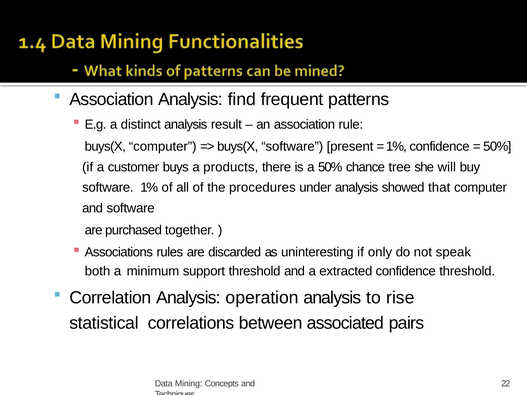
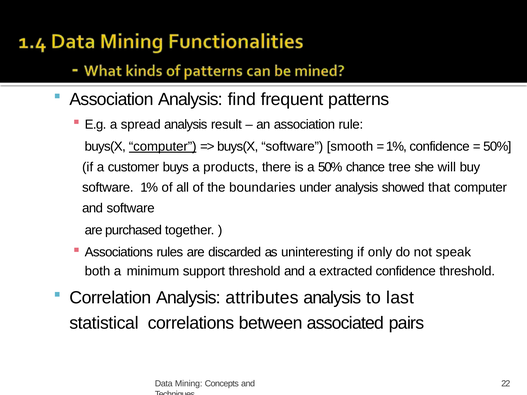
distinct: distinct -> spread
computer at (163, 147) underline: none -> present
present: present -> smooth
procedures: procedures -> boundaries
operation: operation -> attributes
rise: rise -> last
